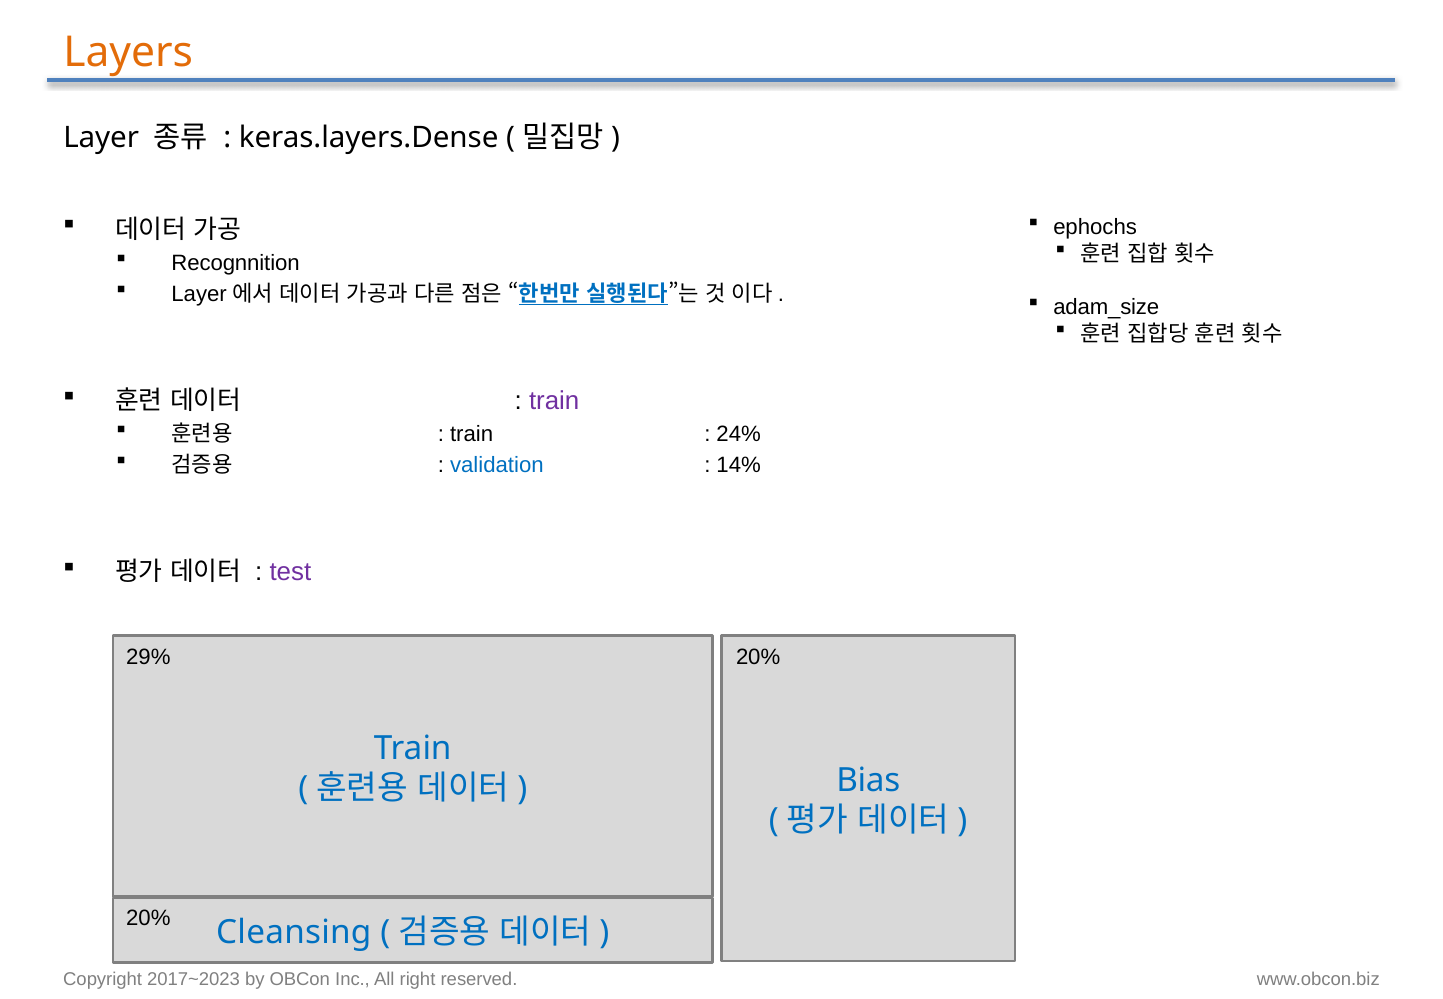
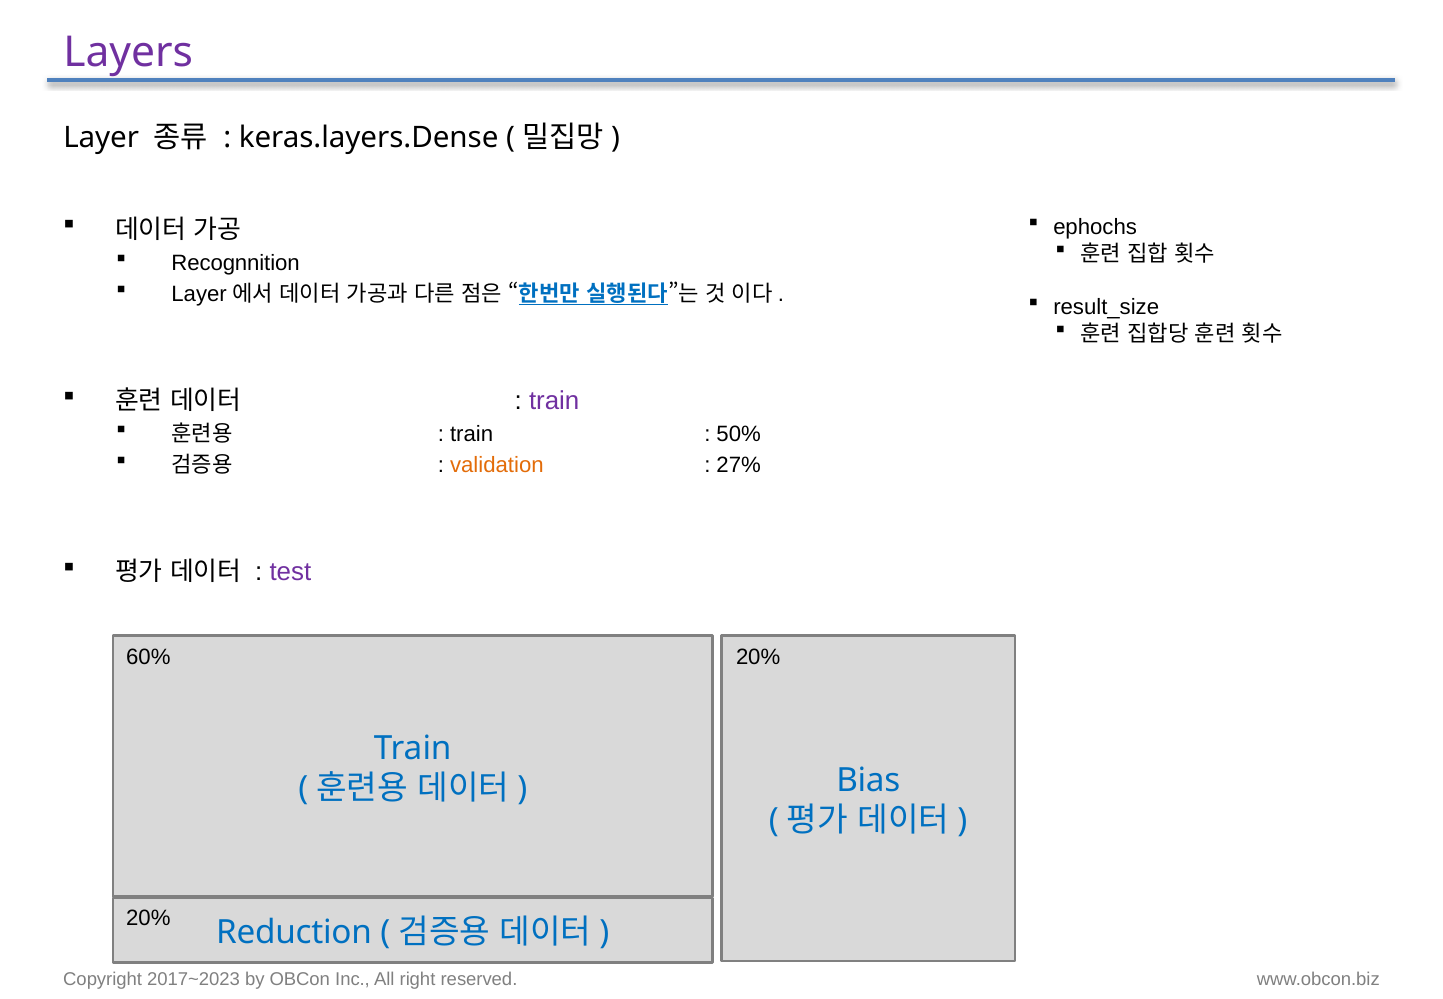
Layers colour: orange -> purple
adam_size: adam_size -> result_size
24%: 24% -> 50%
validation colour: blue -> orange
14%: 14% -> 27%
29%: 29% -> 60%
Cleansing: Cleansing -> Reduction
